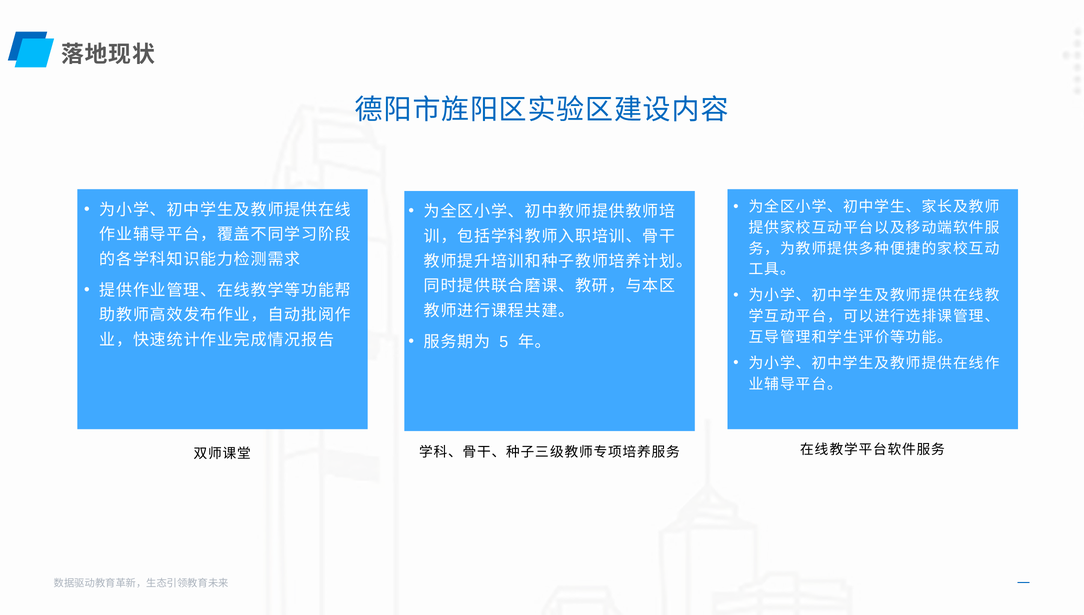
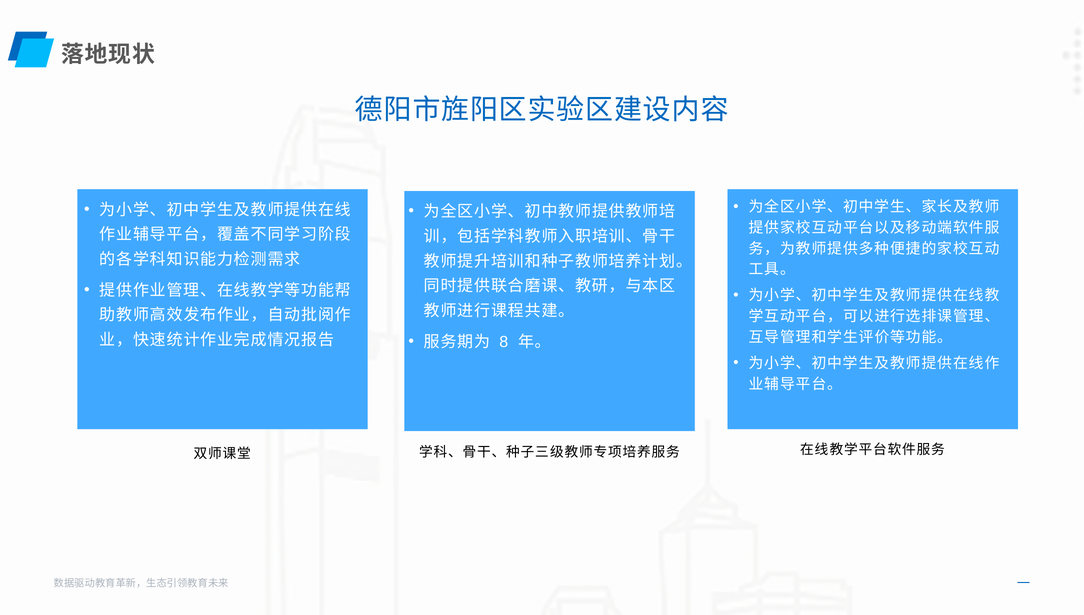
5: 5 -> 8
